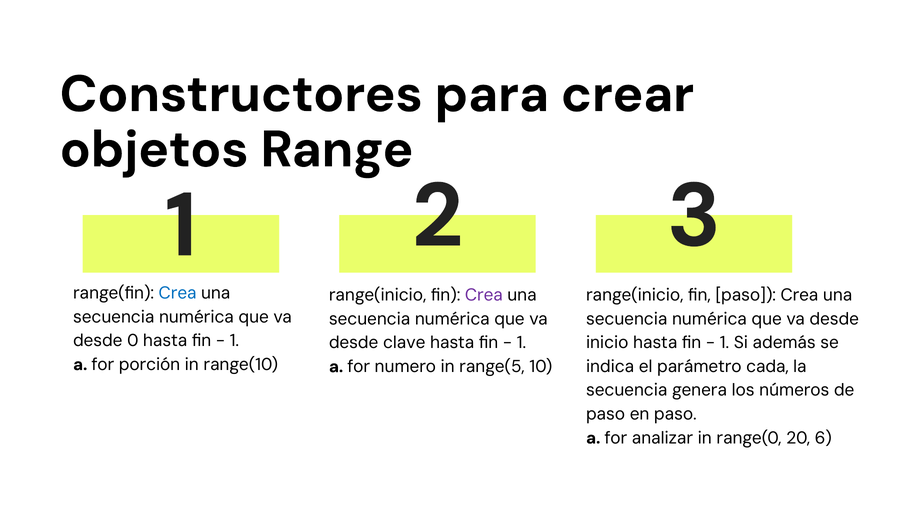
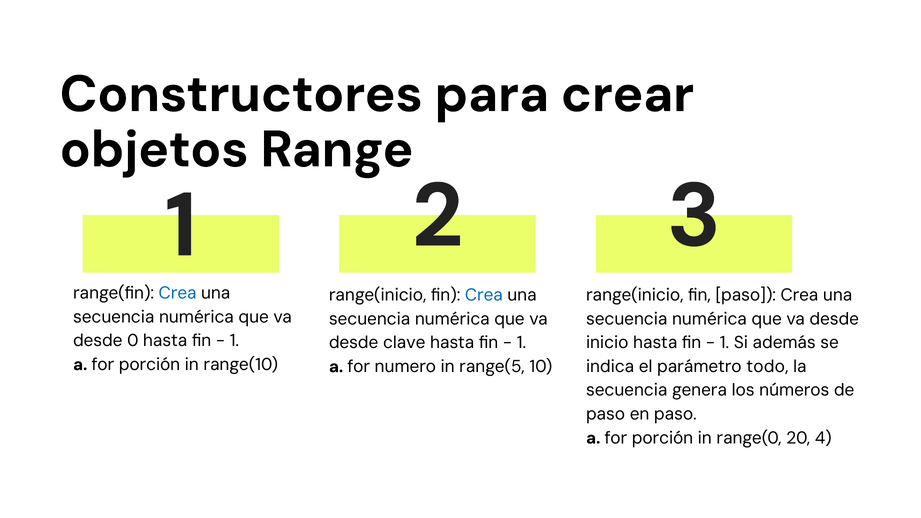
Crea at (484, 295) colour: purple -> blue
cada: cada -> todo
analizar at (662, 438): analizar -> porción
6: 6 -> 4
